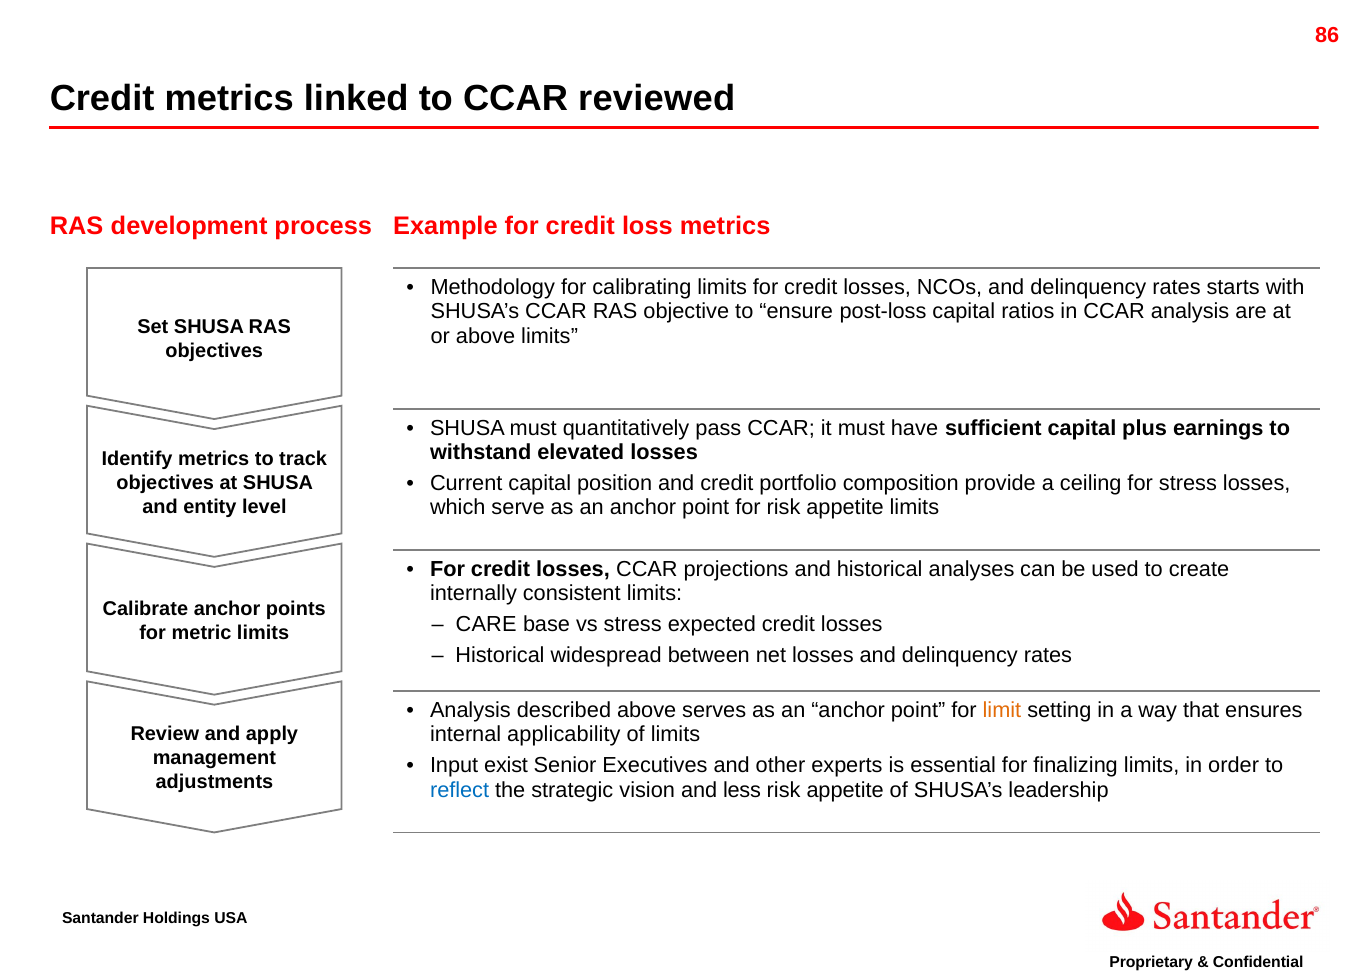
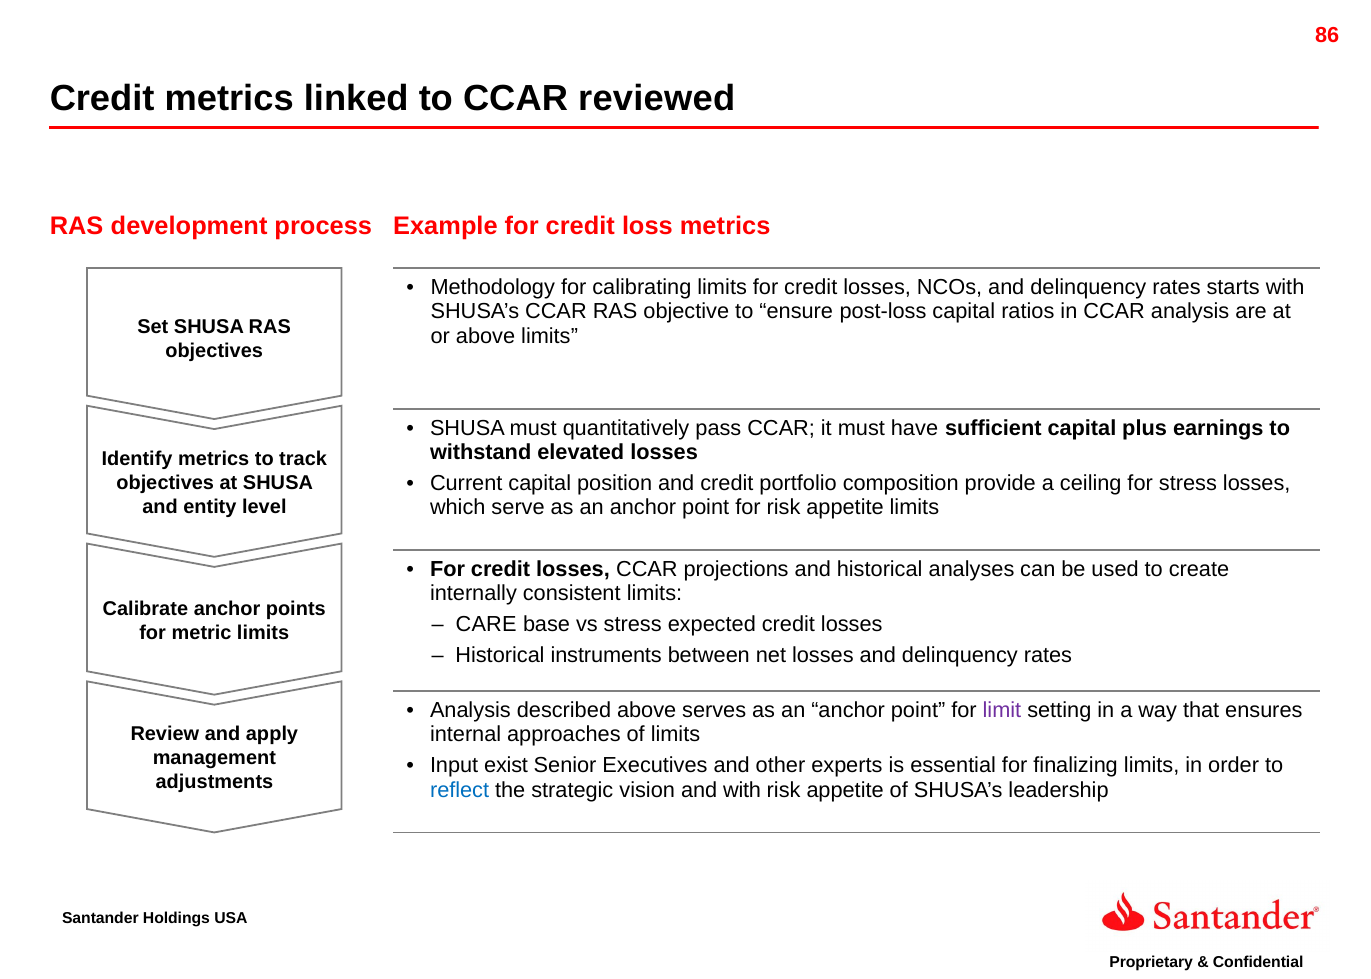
widespread: widespread -> instruments
limit colour: orange -> purple
applicability: applicability -> approaches
and less: less -> with
